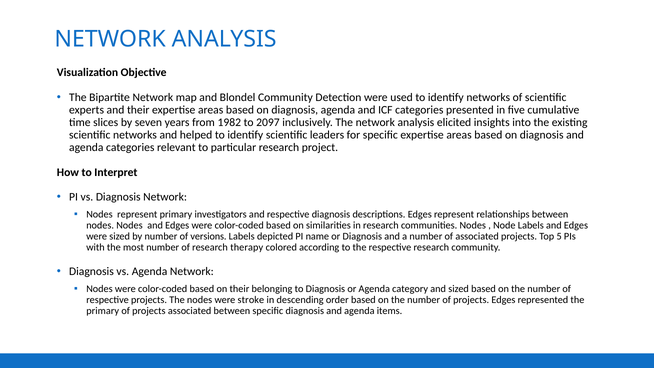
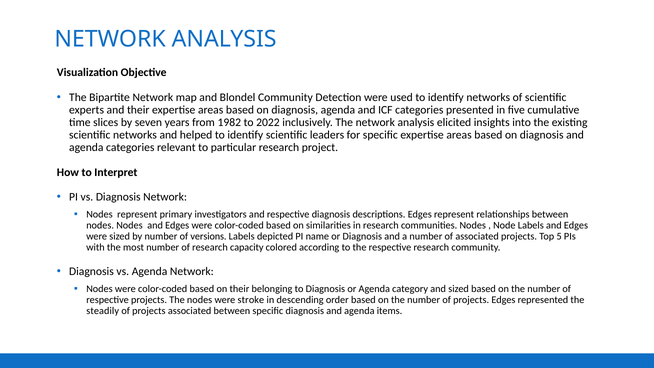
2097: 2097 -> 2022
therapy: therapy -> capacity
primary at (103, 311): primary -> steadily
